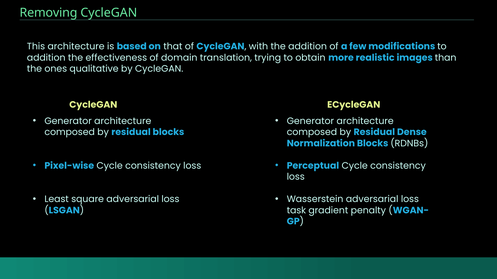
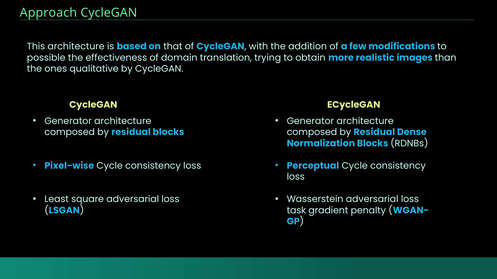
Removing: Removing -> Approach
addition at (46, 58): addition -> possible
